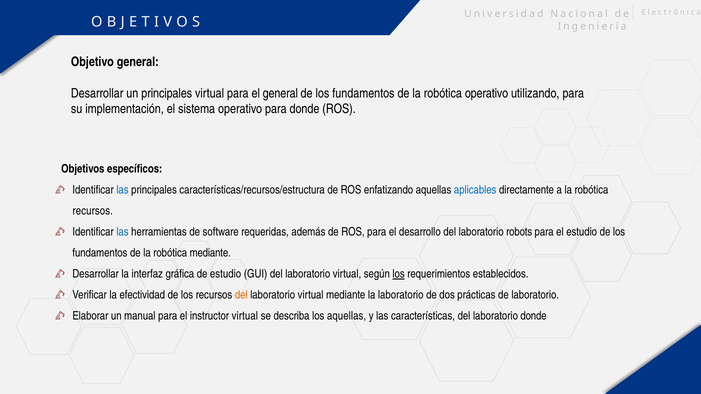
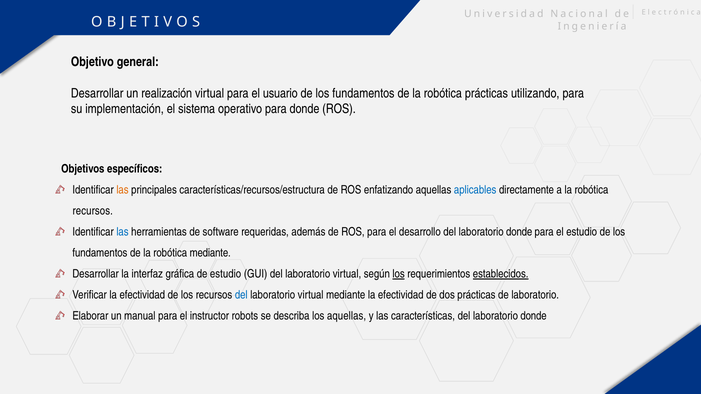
un principales: principales -> realización
el general: general -> usuario
robótica operativo: operativo -> prácticas
las at (122, 190) colour: blue -> orange
desarrollo del laboratorio robots: robots -> donde
establecidos underline: none -> present
del at (241, 295) colour: orange -> blue
mediante la laboratorio: laboratorio -> efectividad
instructor virtual: virtual -> robots
